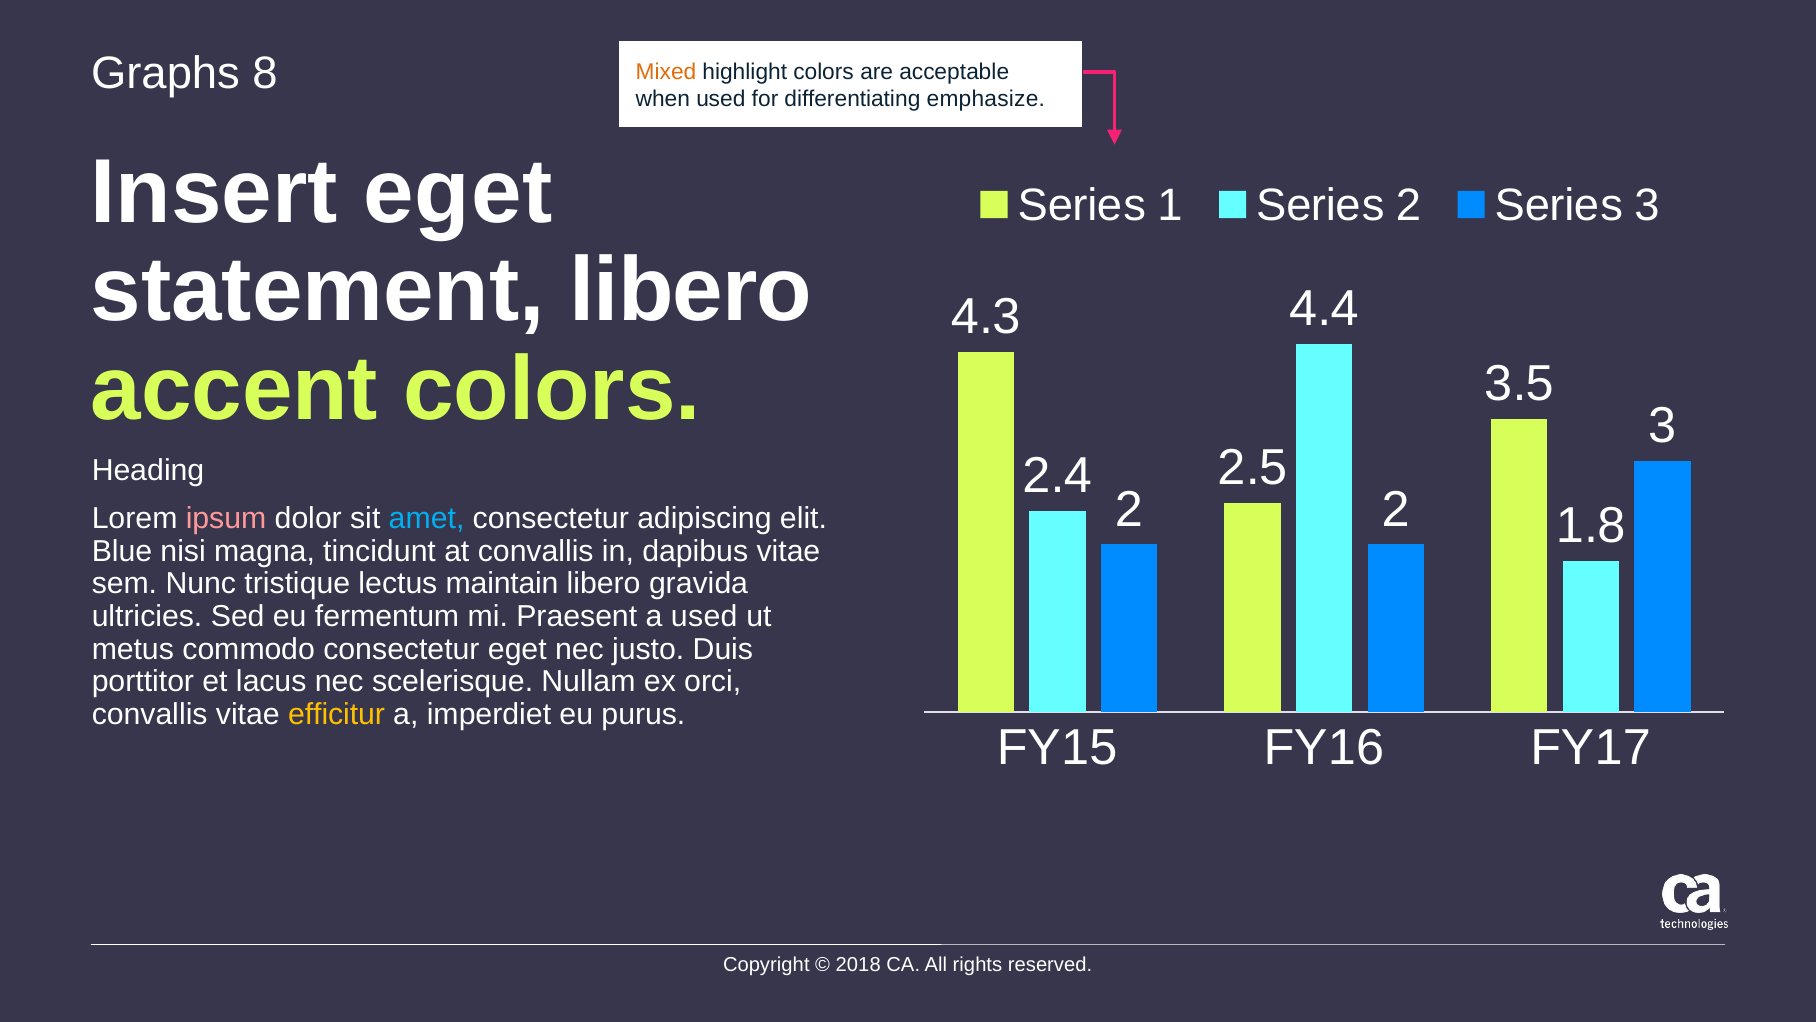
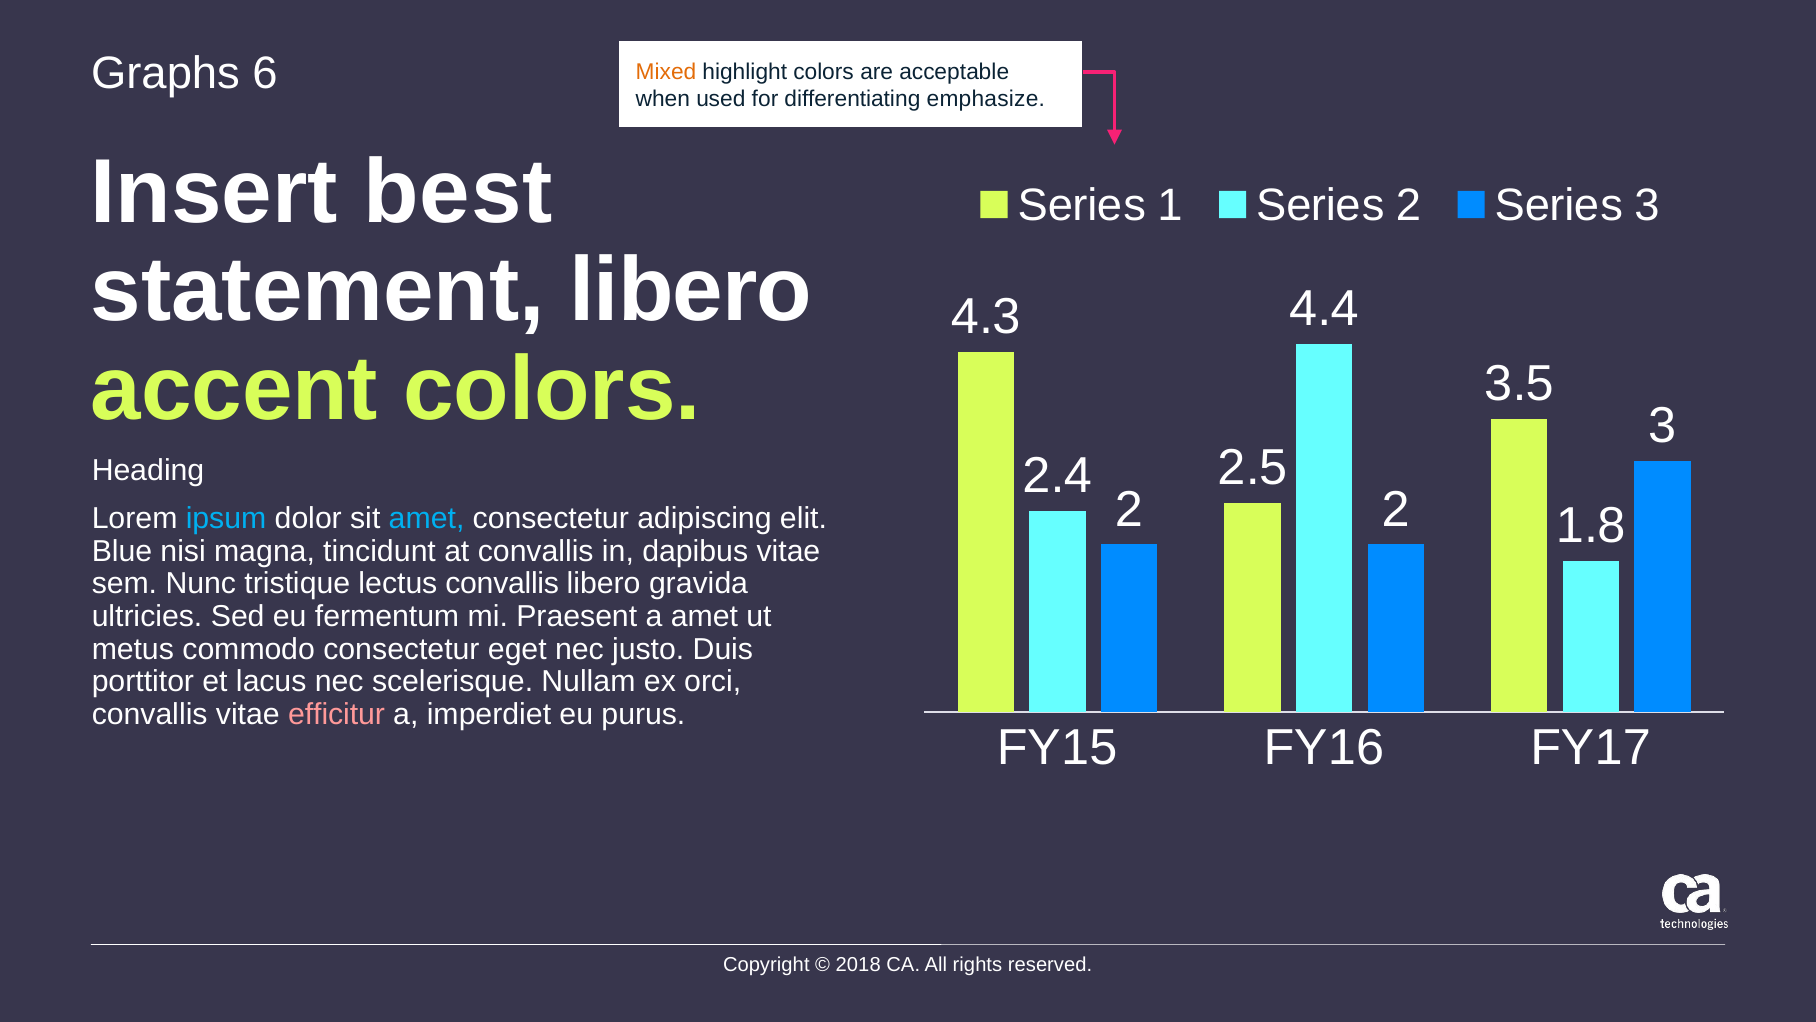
8: 8 -> 6
Insert eget: eget -> best
ipsum colour: pink -> light blue
lectus maintain: maintain -> convallis
a used: used -> amet
efficitur colour: yellow -> pink
